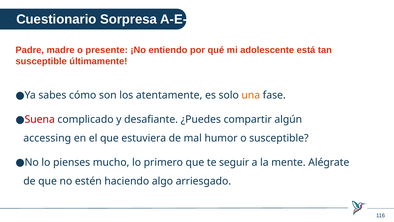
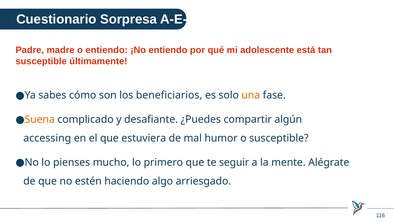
o presente: presente -> entiendo
atentamente: atentamente -> beneficiarios
Suena colour: red -> orange
